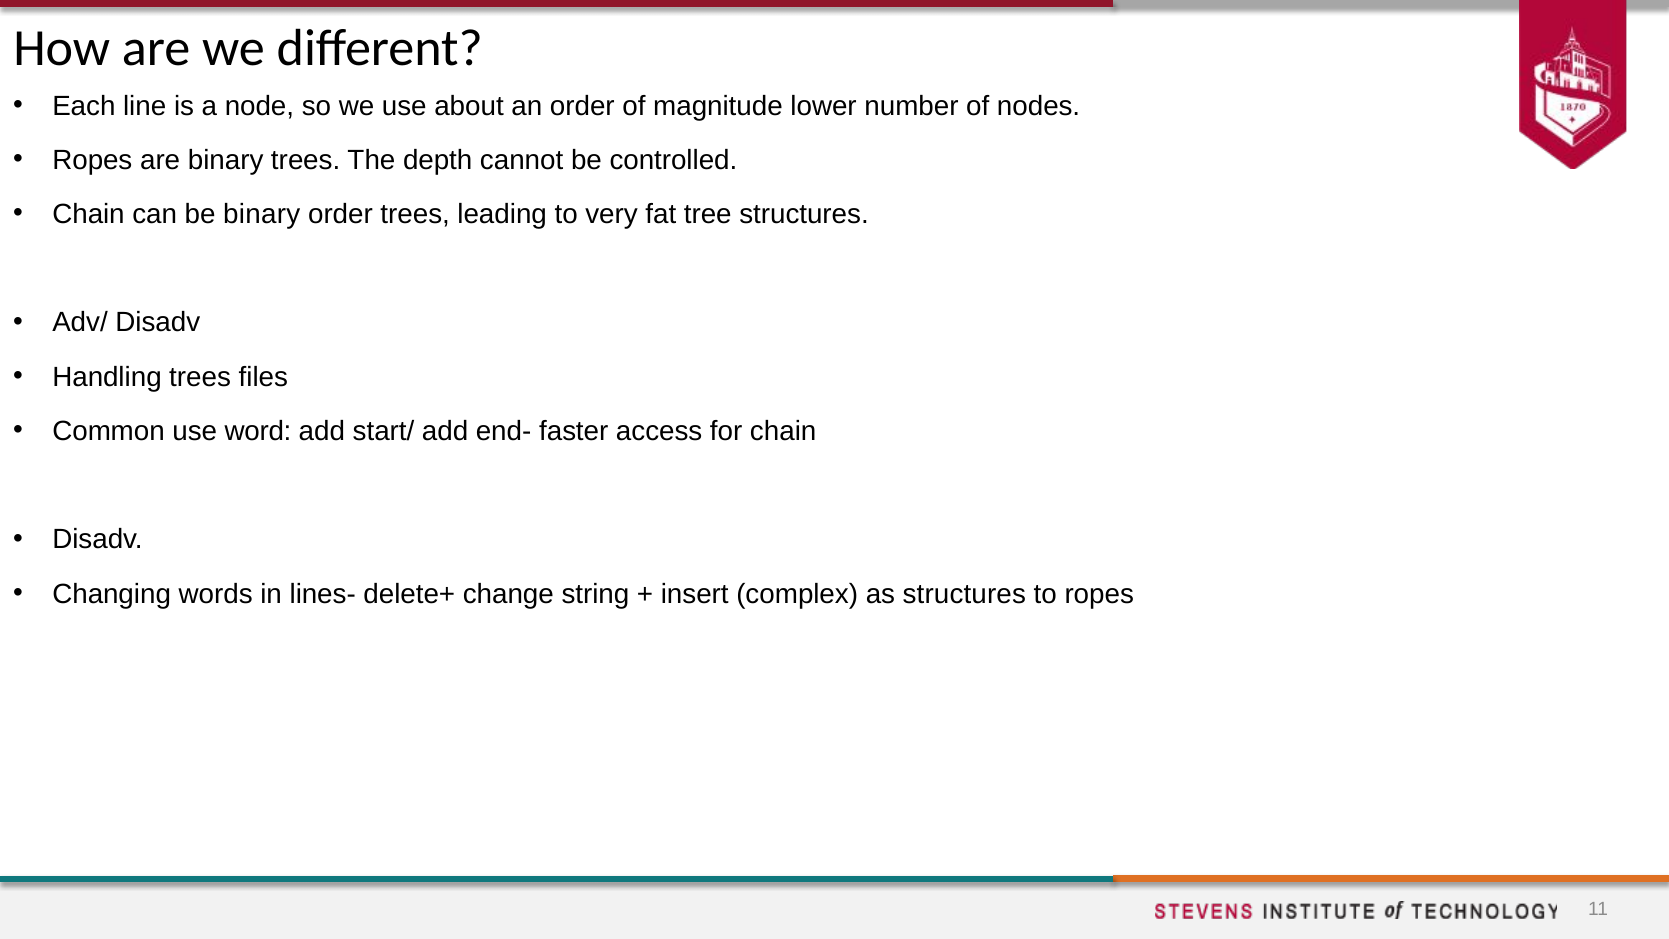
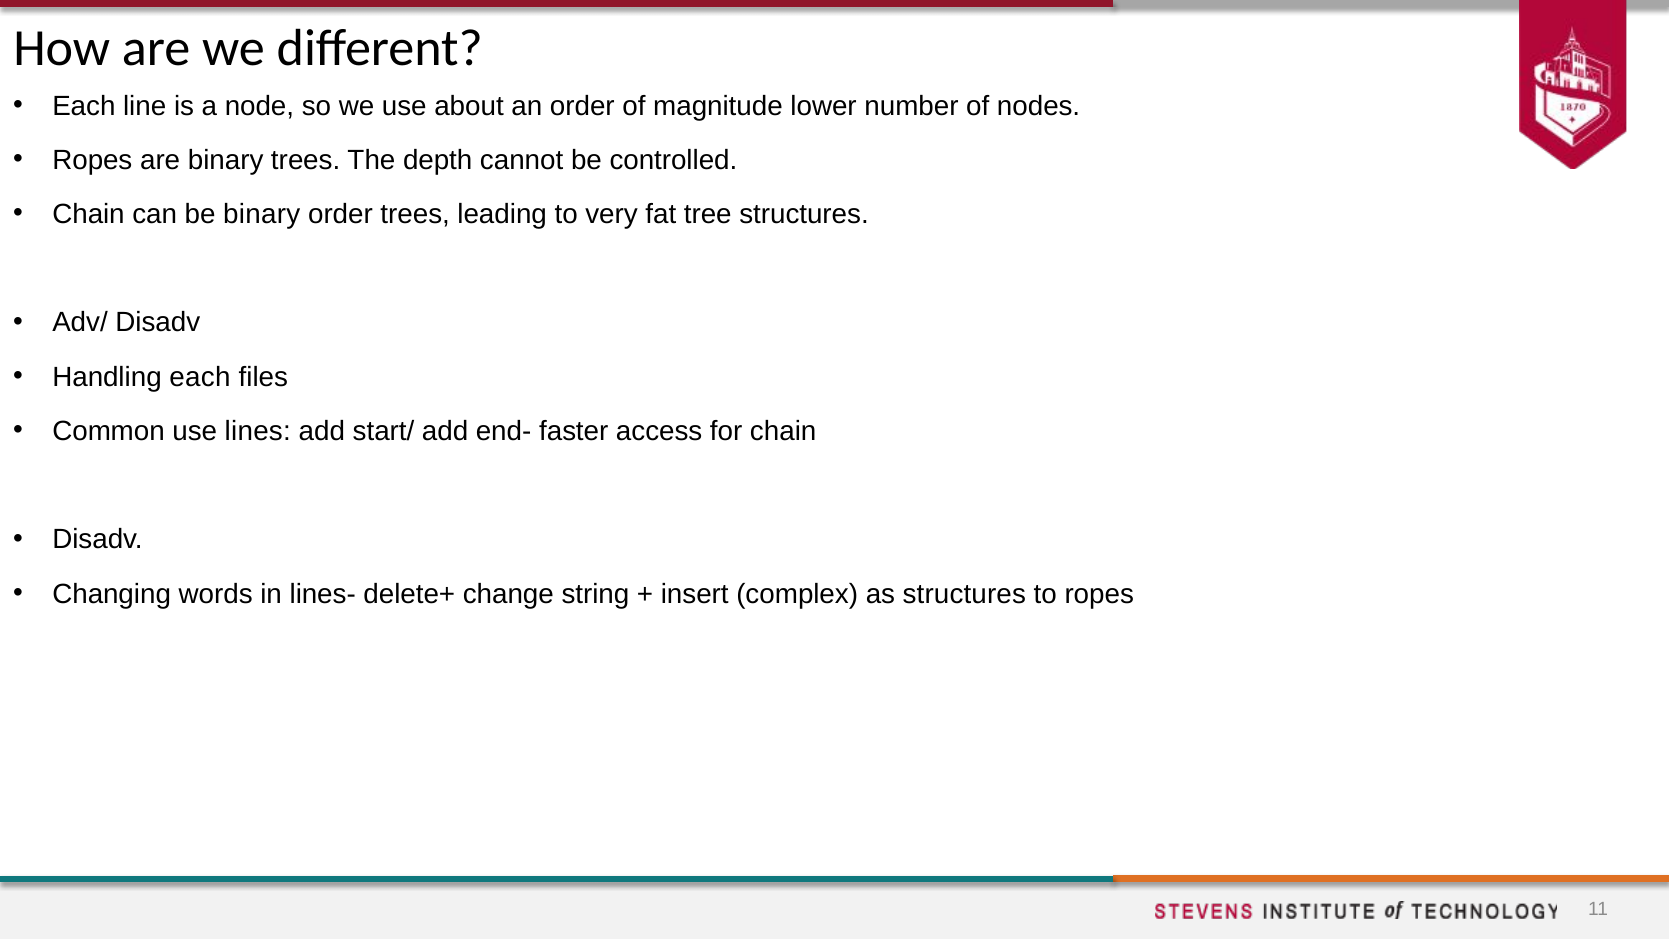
Handling trees: trees -> each
word: word -> lines
